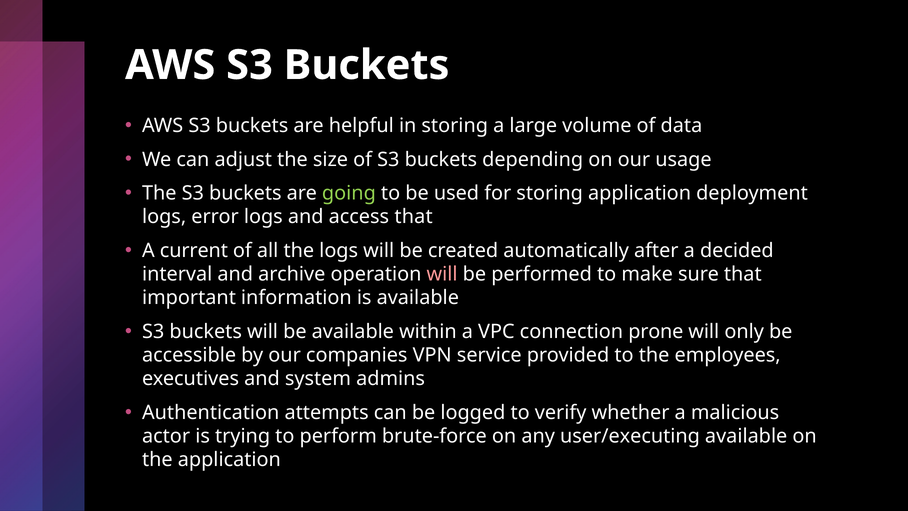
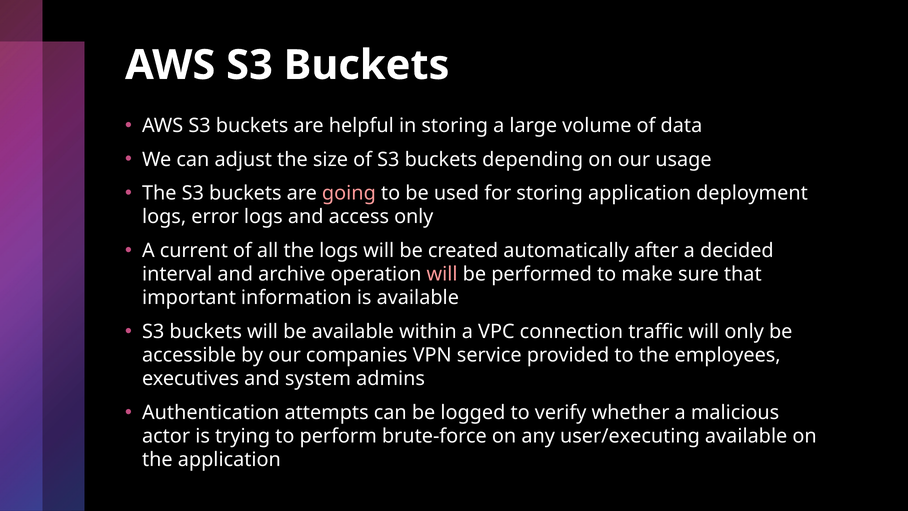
going colour: light green -> pink
access that: that -> only
prone: prone -> traffic
